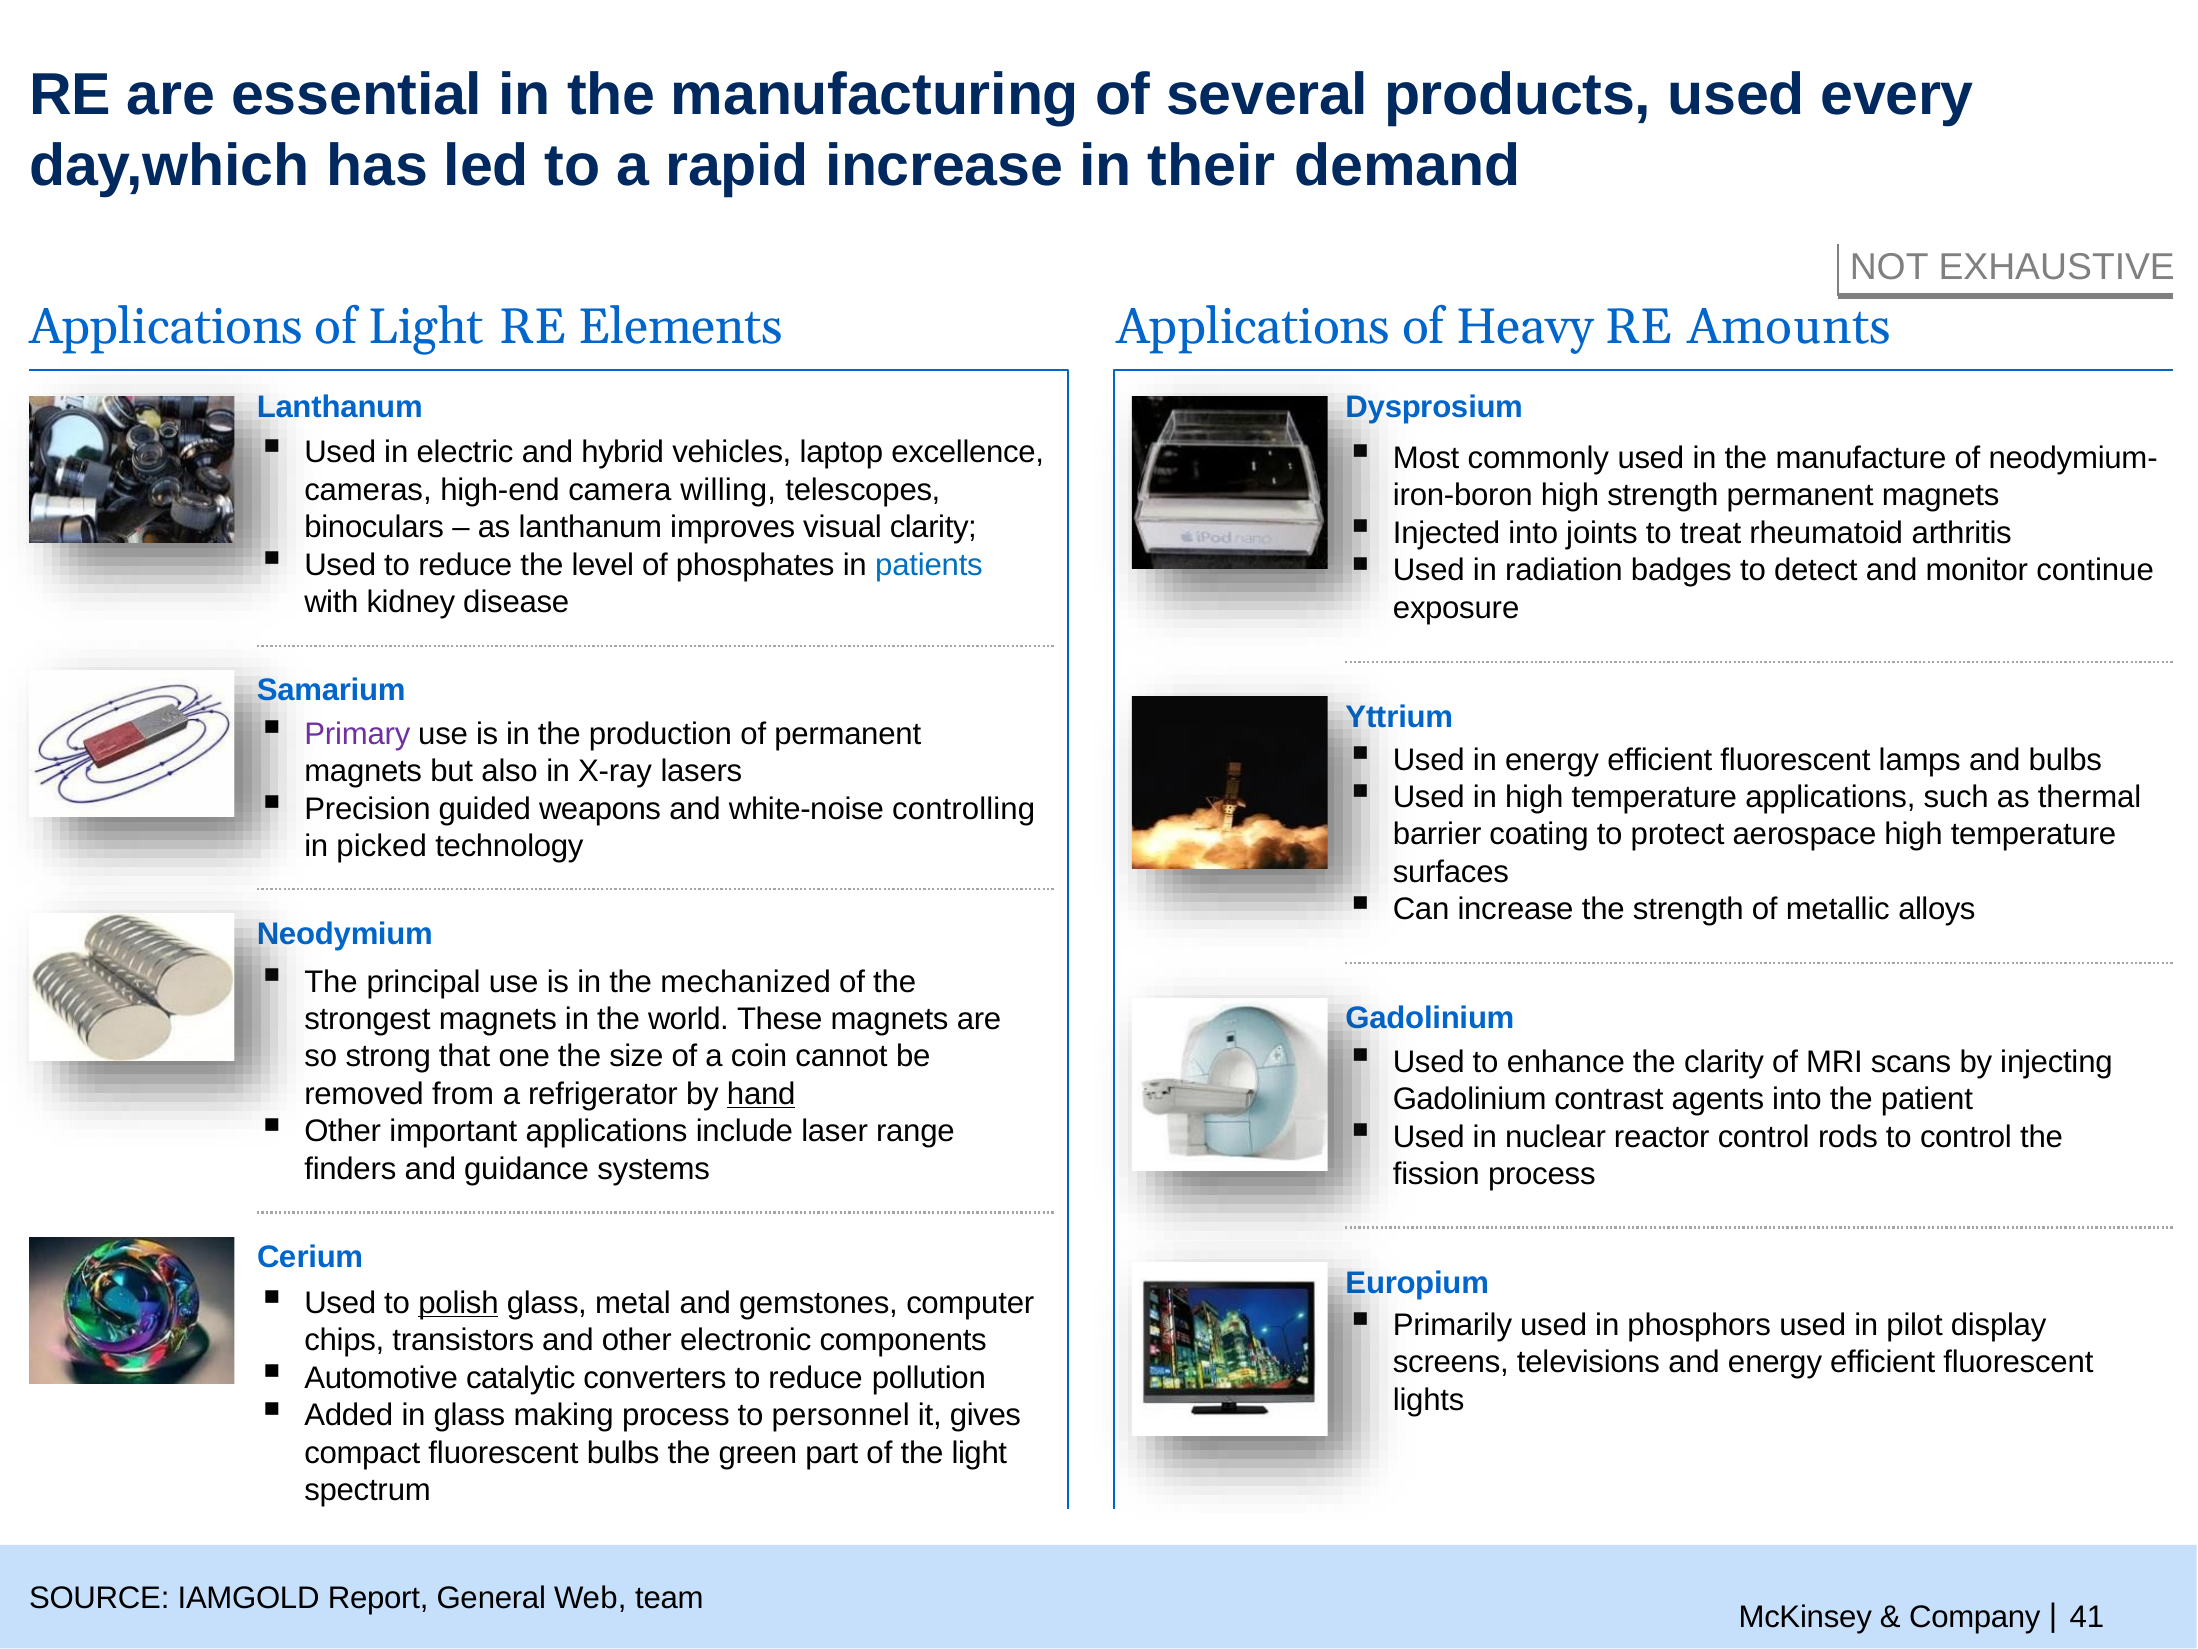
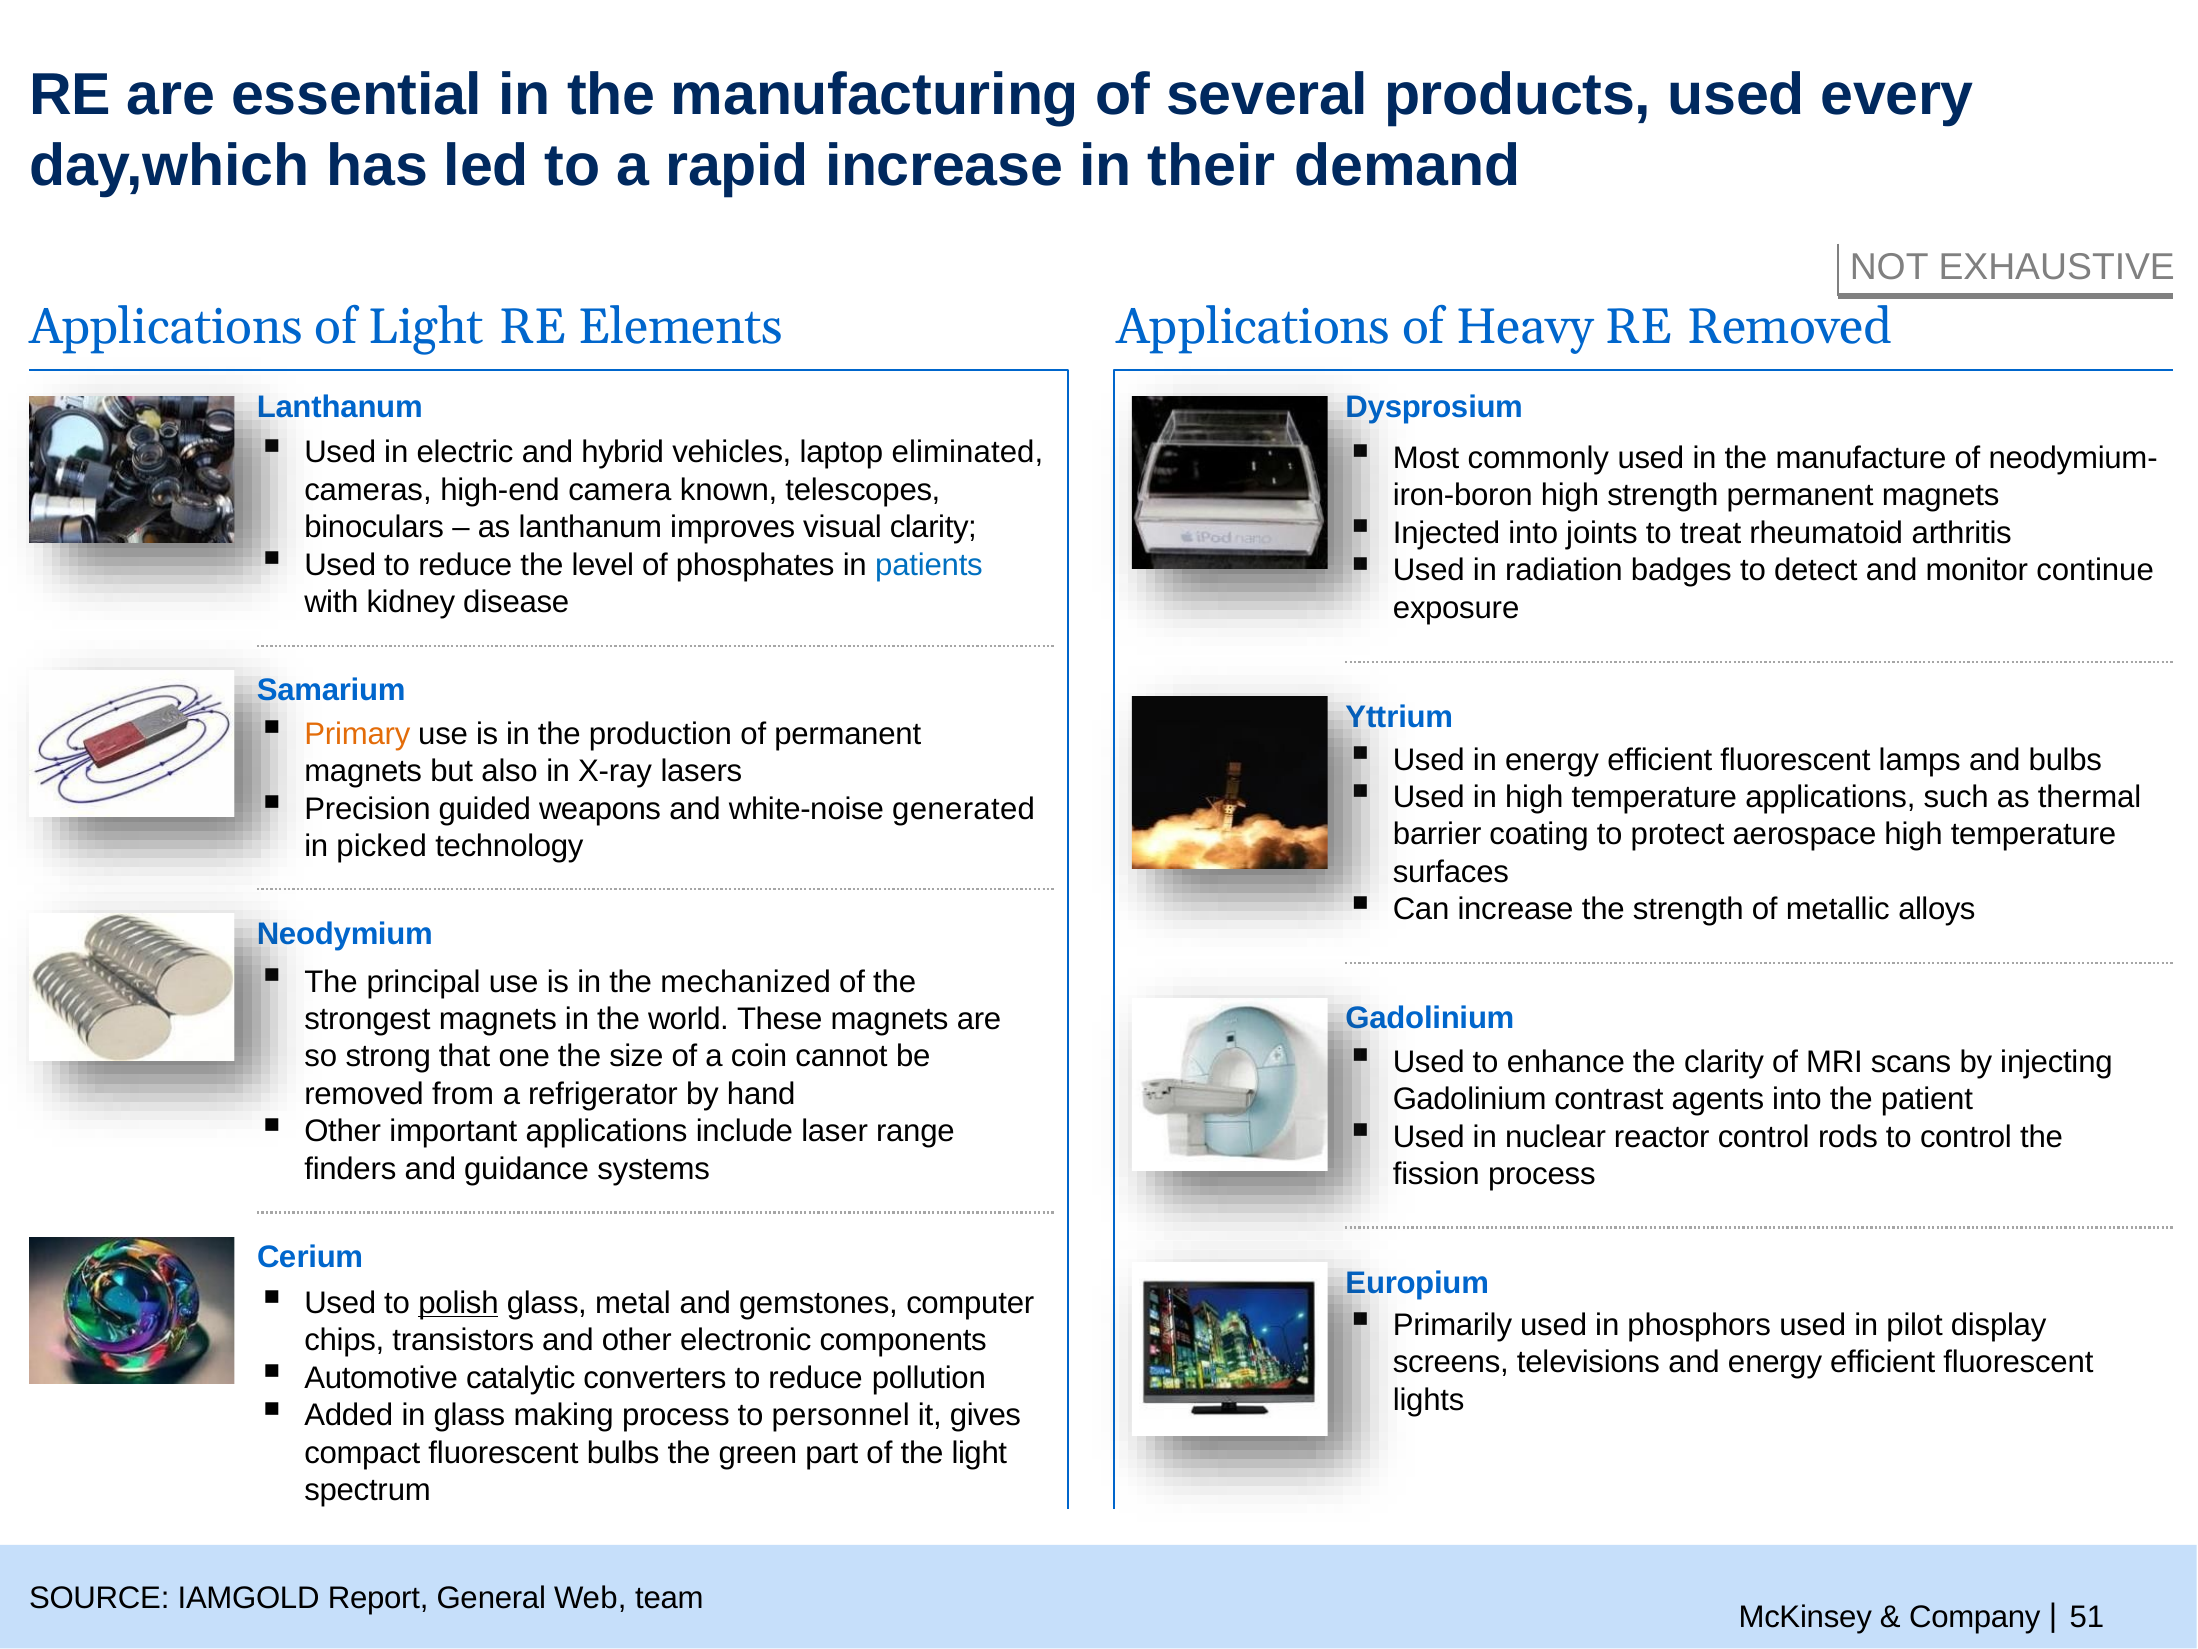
RE Amounts: Amounts -> Removed
excellence: excellence -> eliminated
willing: willing -> known
Primary colour: purple -> orange
controlling: controlling -> generated
hand underline: present -> none
41: 41 -> 51
